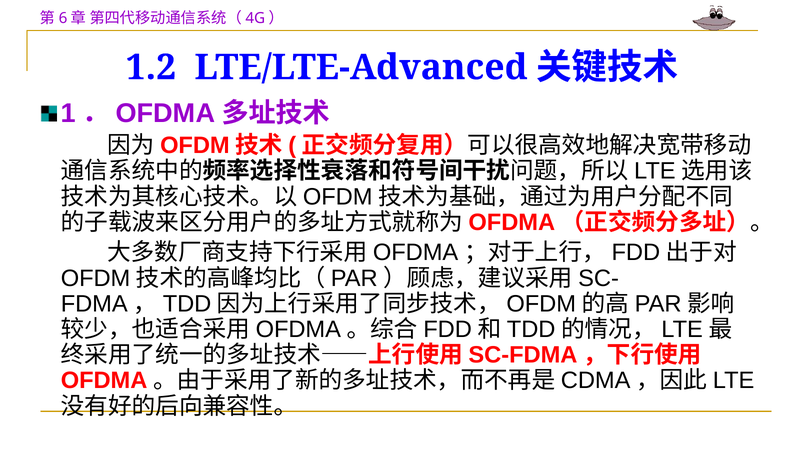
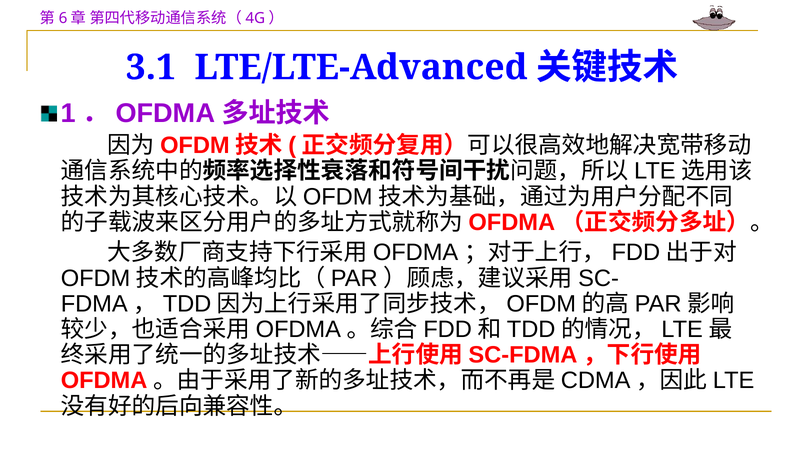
1.2: 1.2 -> 3.1
